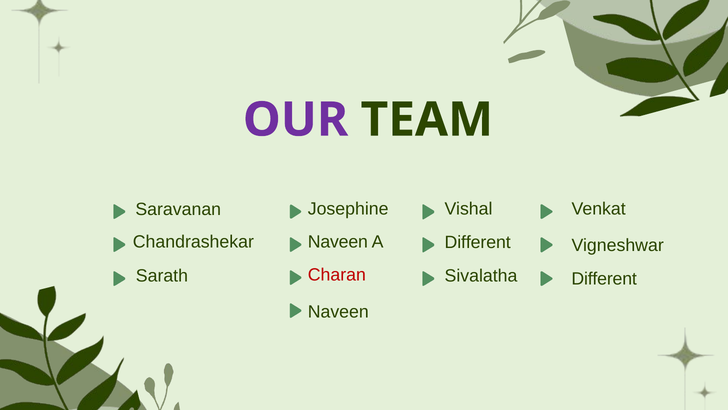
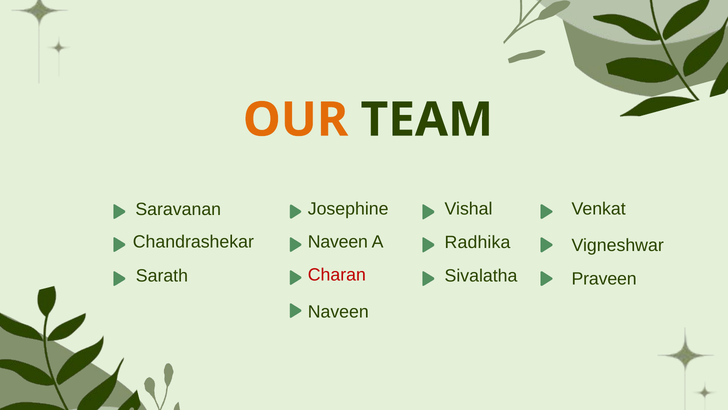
OUR colour: purple -> orange
Different at (478, 242): Different -> Radhika
Different at (604, 279): Different -> Praveen
